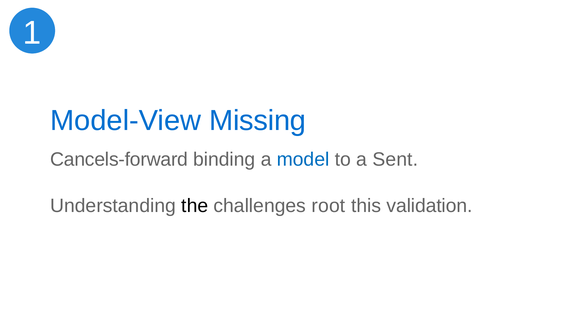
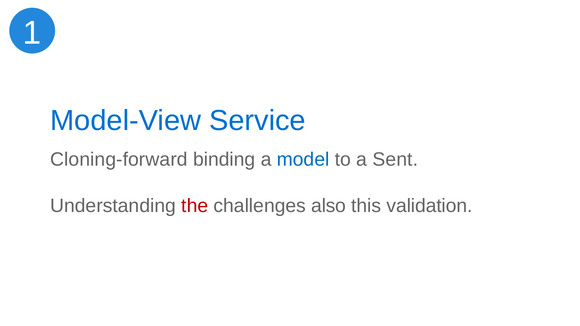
Missing: Missing -> Service
Cancels-forward: Cancels-forward -> Cloning-forward
the colour: black -> red
root: root -> also
